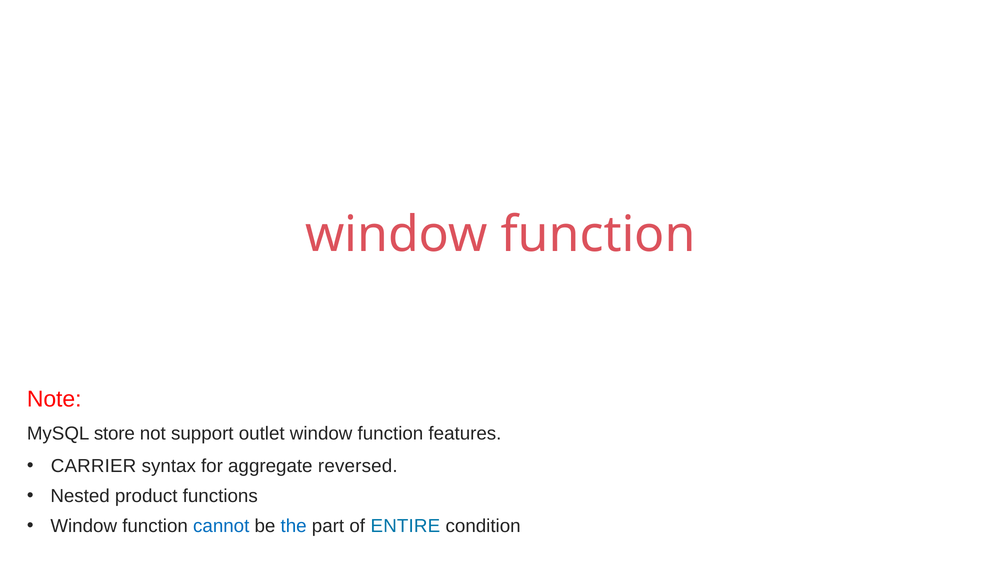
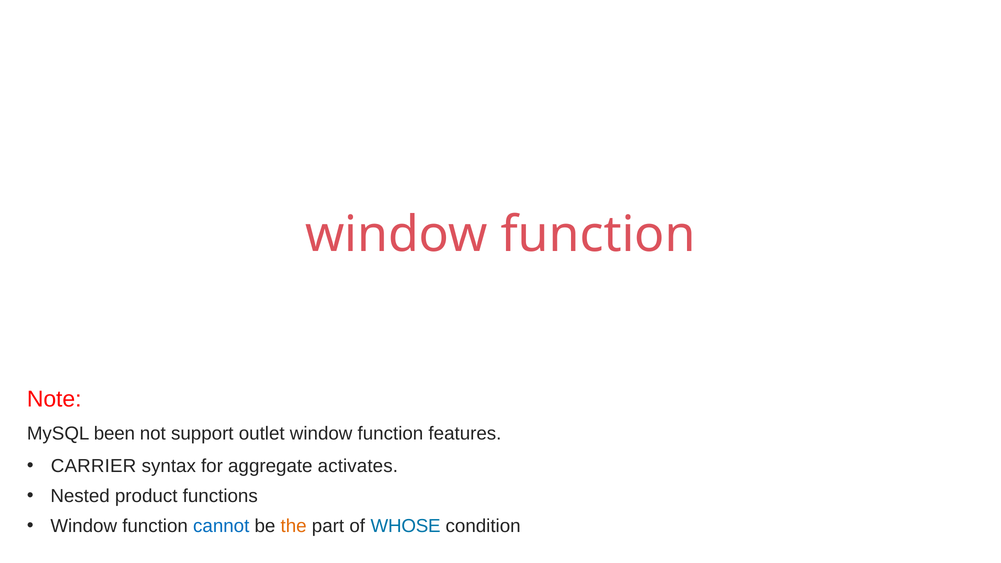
store: store -> been
reversed: reversed -> activates
the colour: blue -> orange
ENTIRE: ENTIRE -> WHOSE
